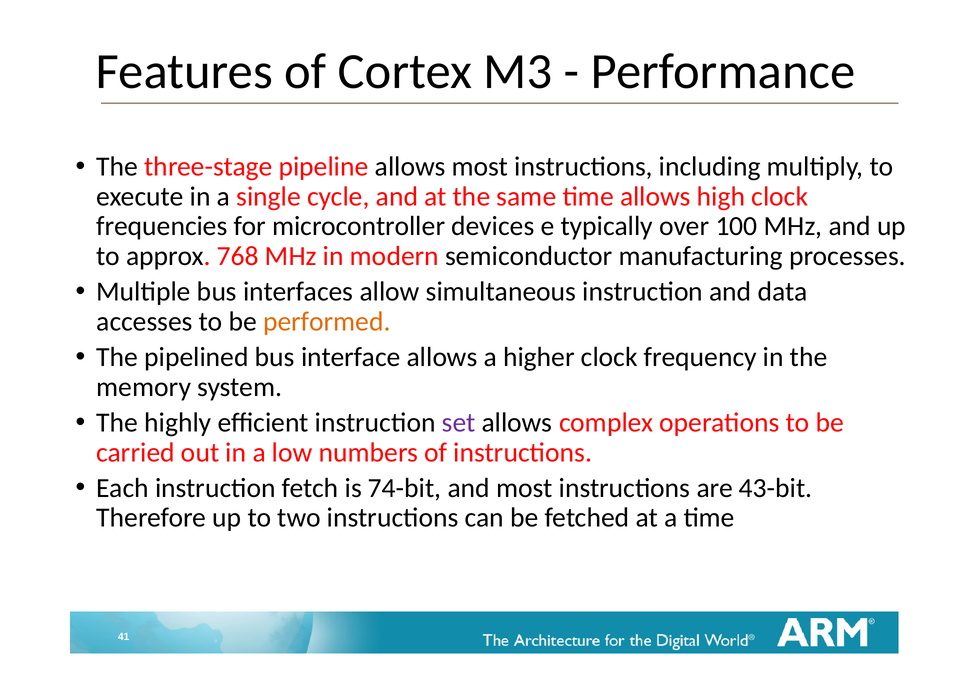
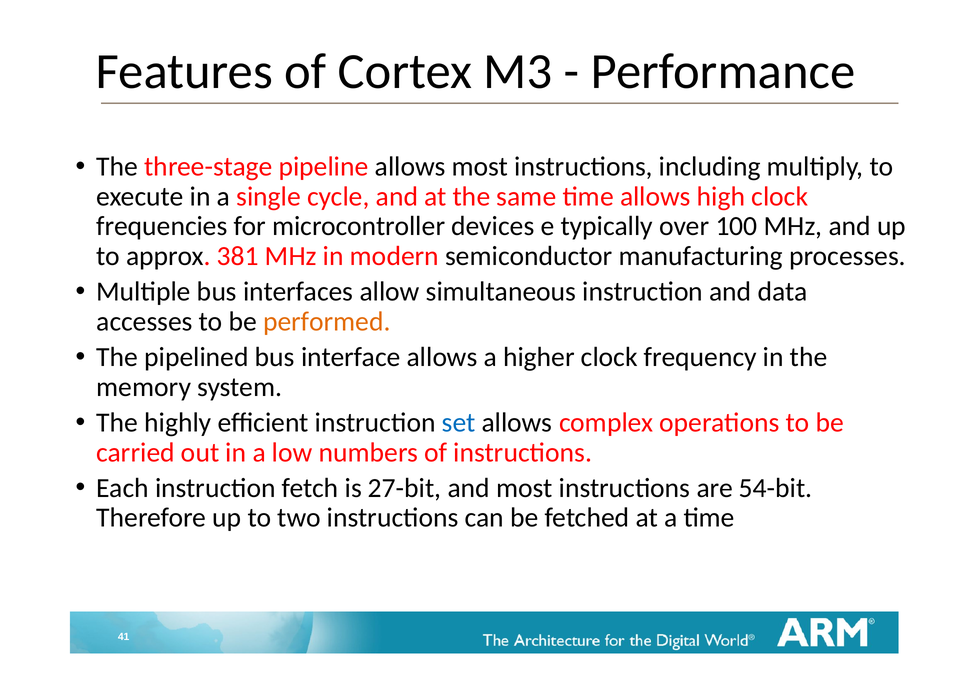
768: 768 -> 381
set colour: purple -> blue
74-bit: 74-bit -> 27-bit
43-bit: 43-bit -> 54-bit
